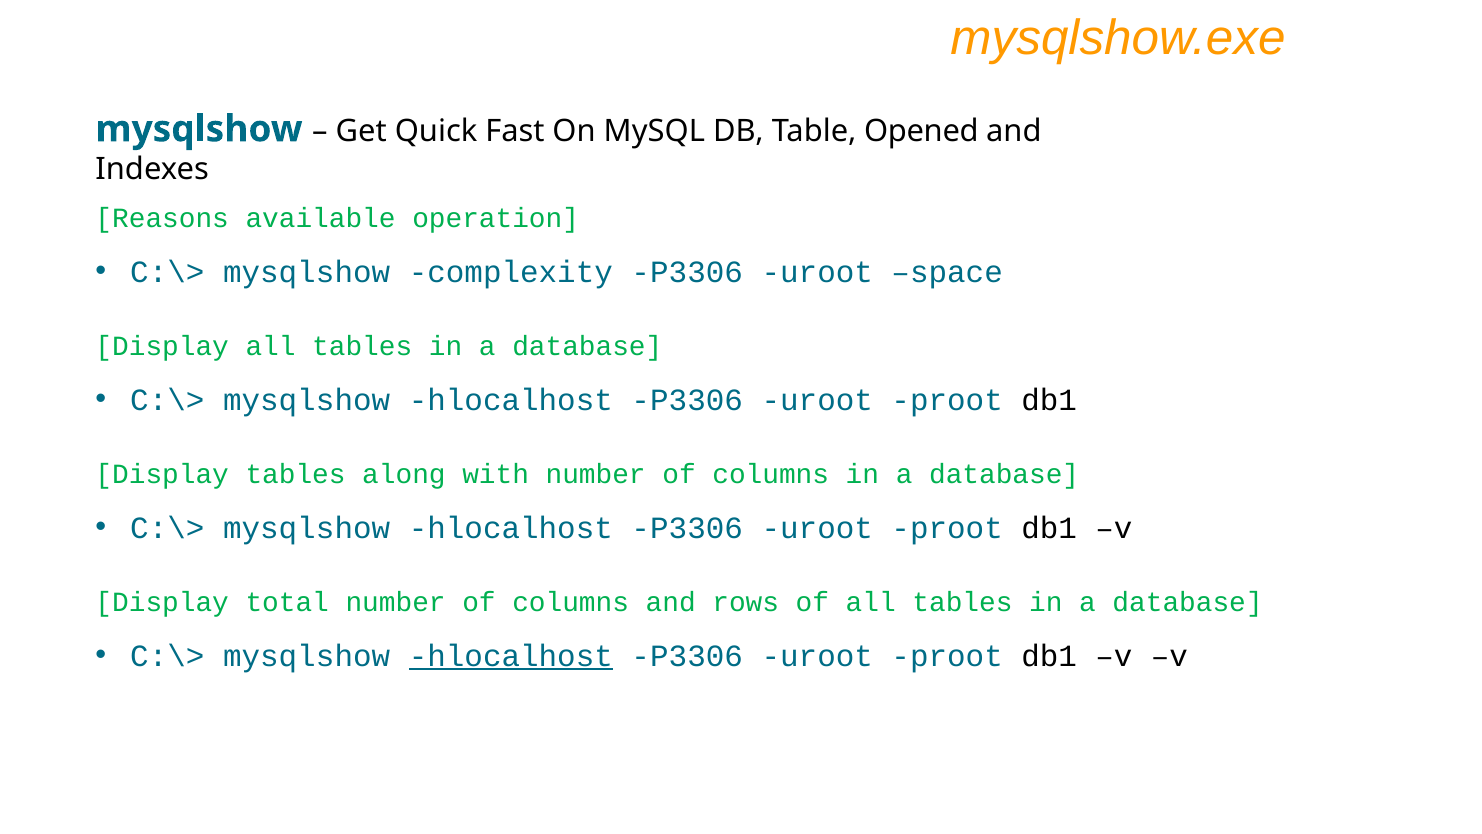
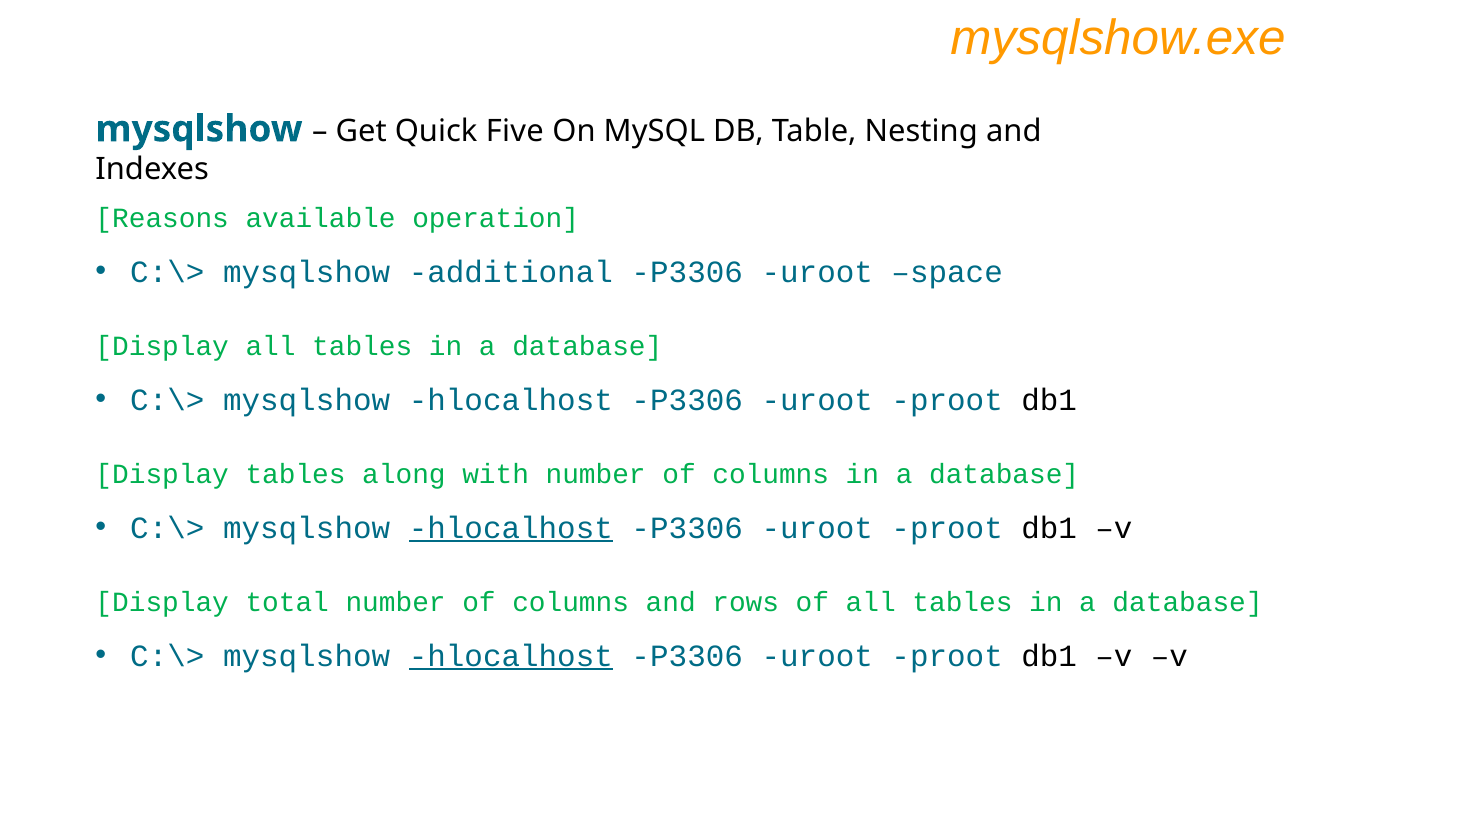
Fast: Fast -> Five
Opened: Opened -> Nesting
complexity: complexity -> additional
hlocalhost at (511, 528) underline: none -> present
